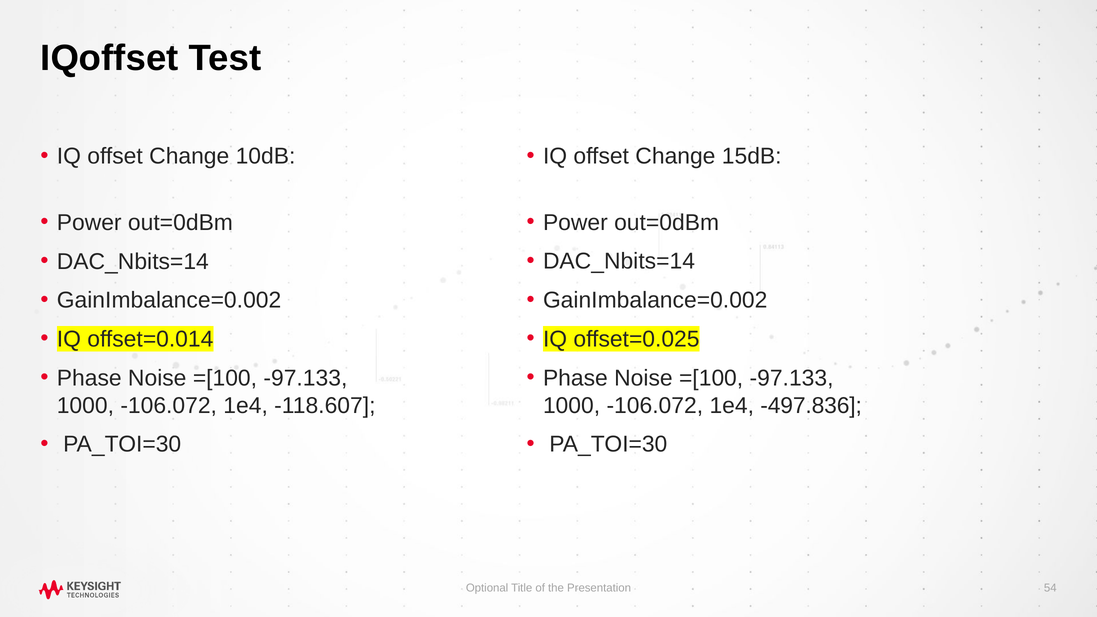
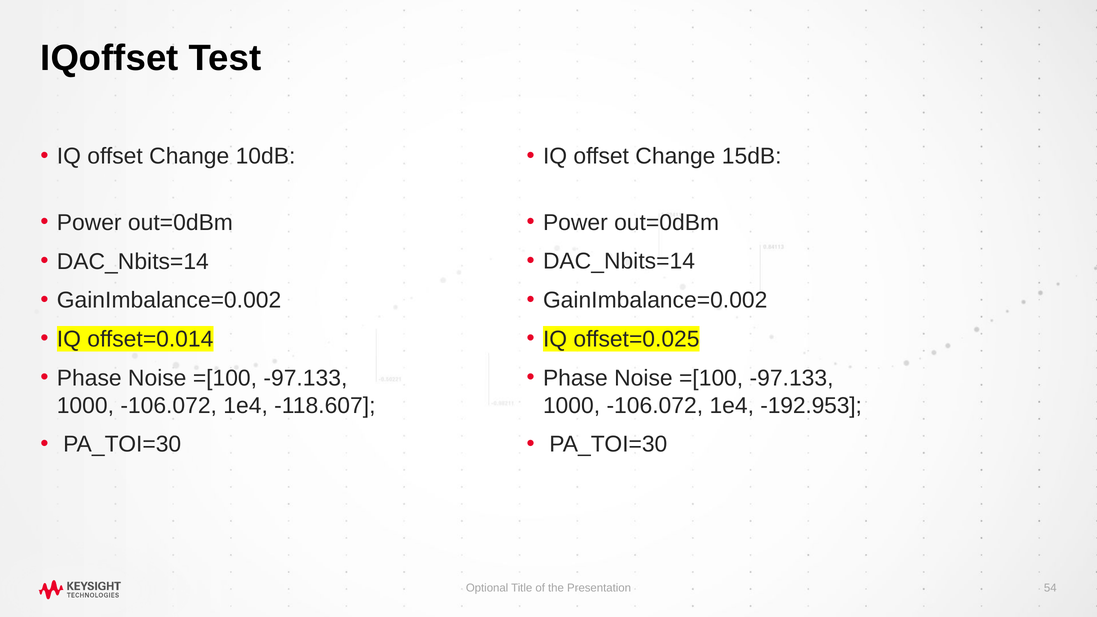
-497.836: -497.836 -> -192.953
